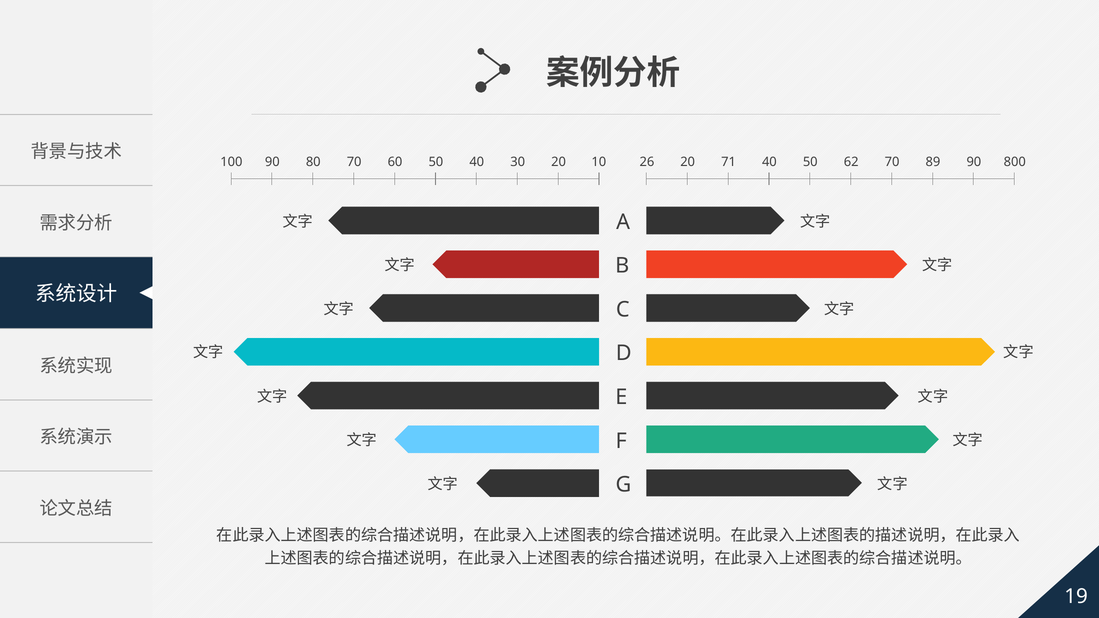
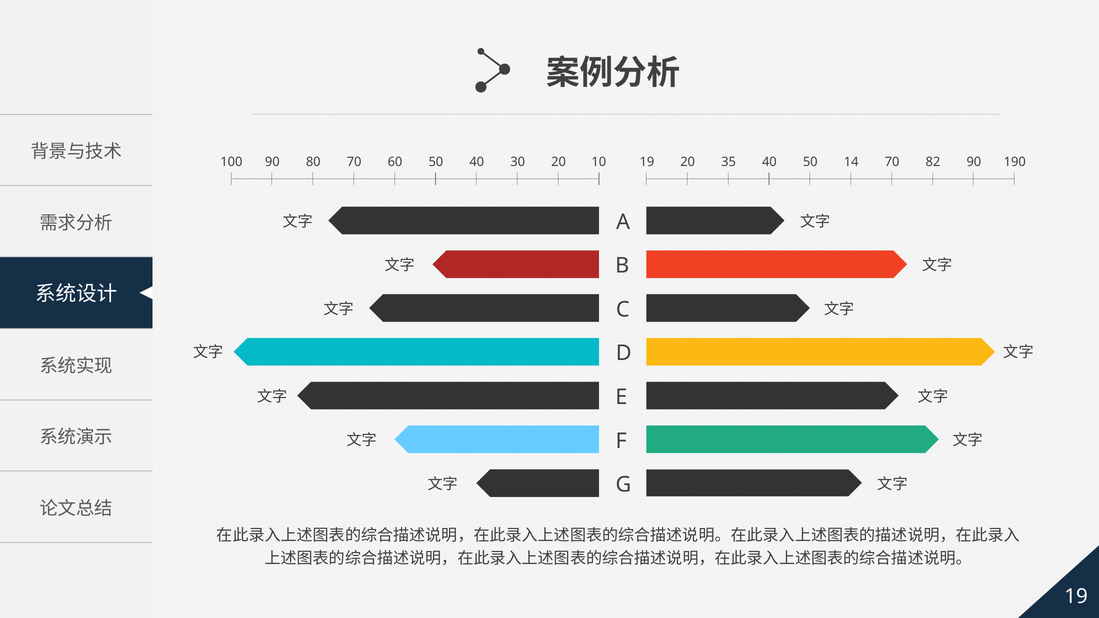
100 26: 26 -> 19
71: 71 -> 35
62: 62 -> 14
89: 89 -> 82
800: 800 -> 190
